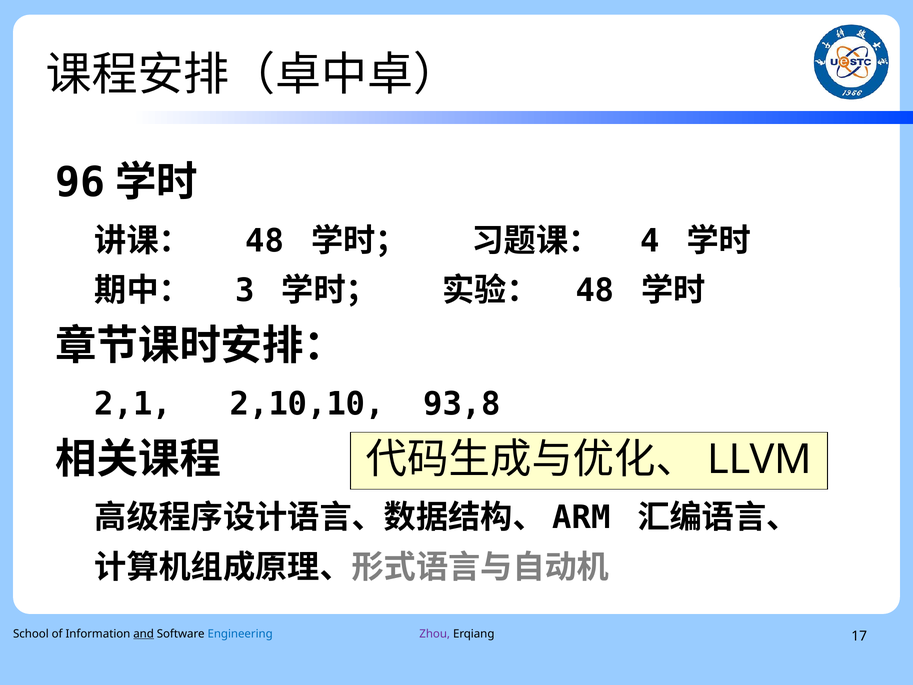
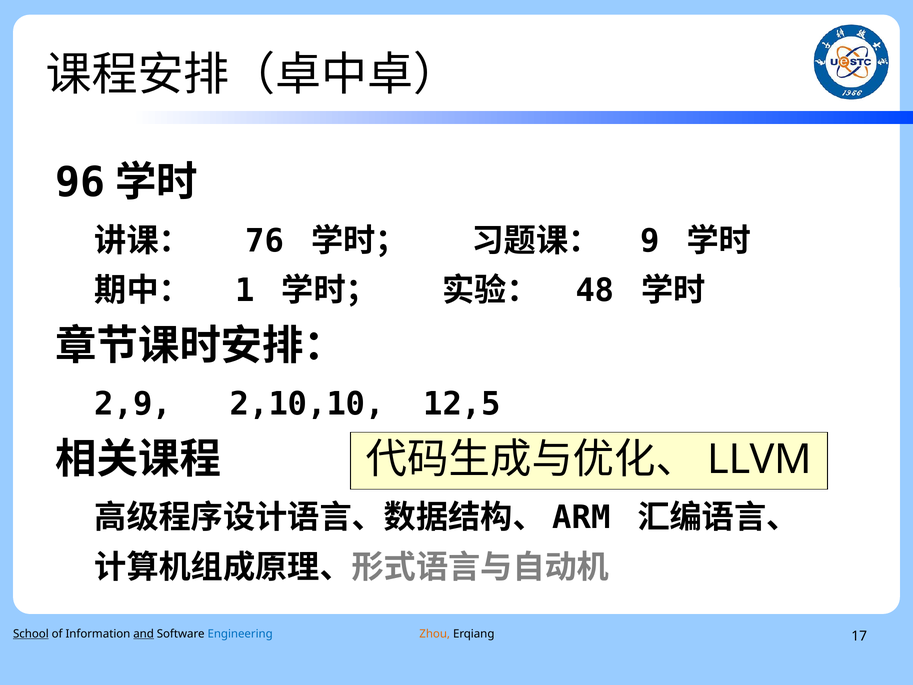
48 at (265, 241): 48 -> 76
4: 4 -> 9
3: 3 -> 1
2,1: 2,1 -> 2,9
93,8: 93,8 -> 12,5
School underline: none -> present
Zhou colour: purple -> orange
